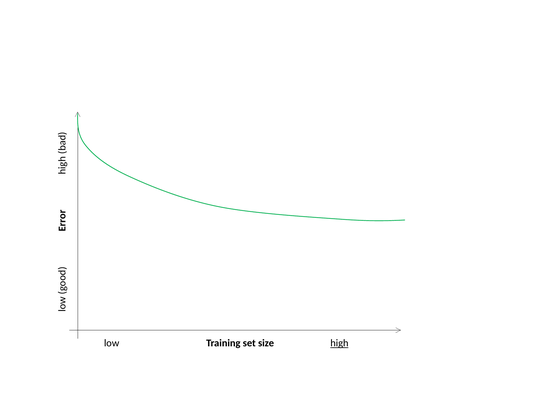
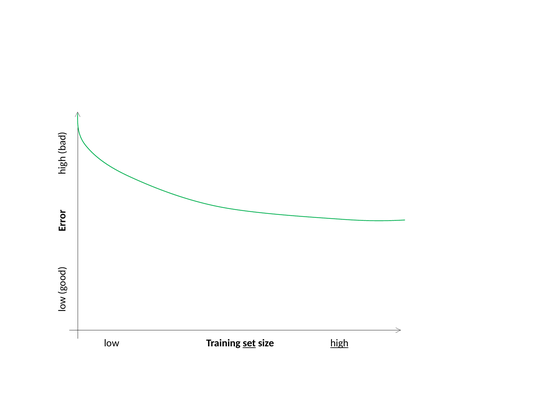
set underline: none -> present
